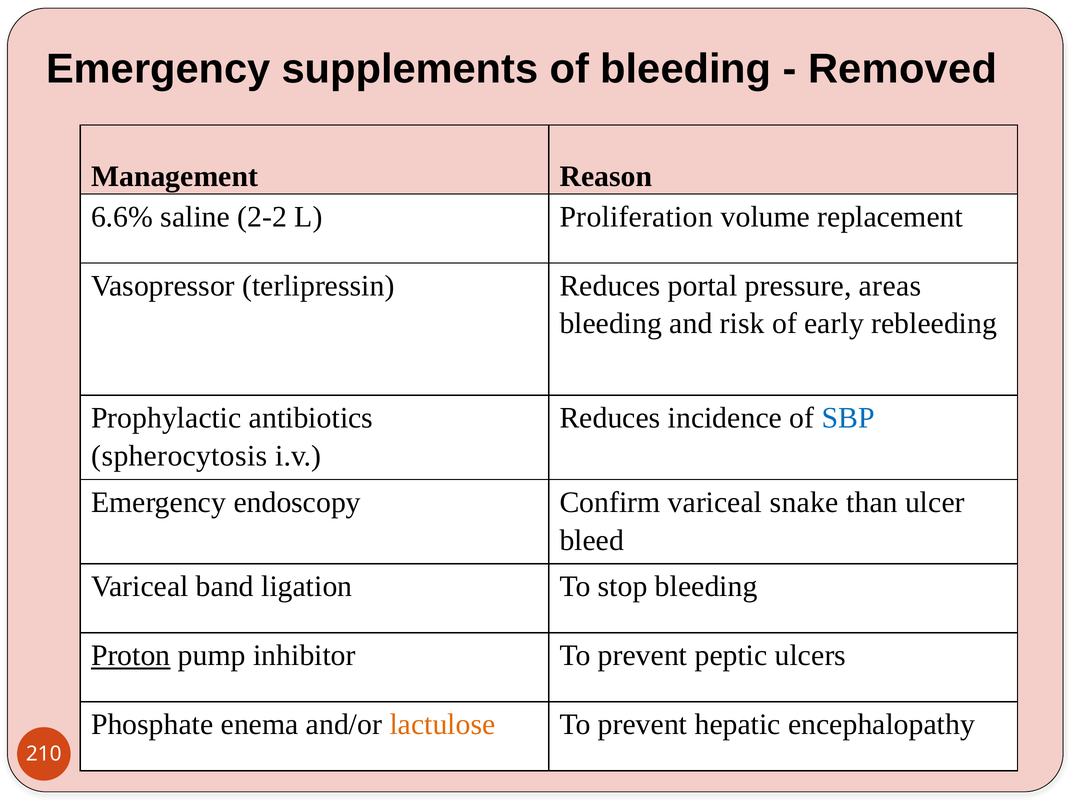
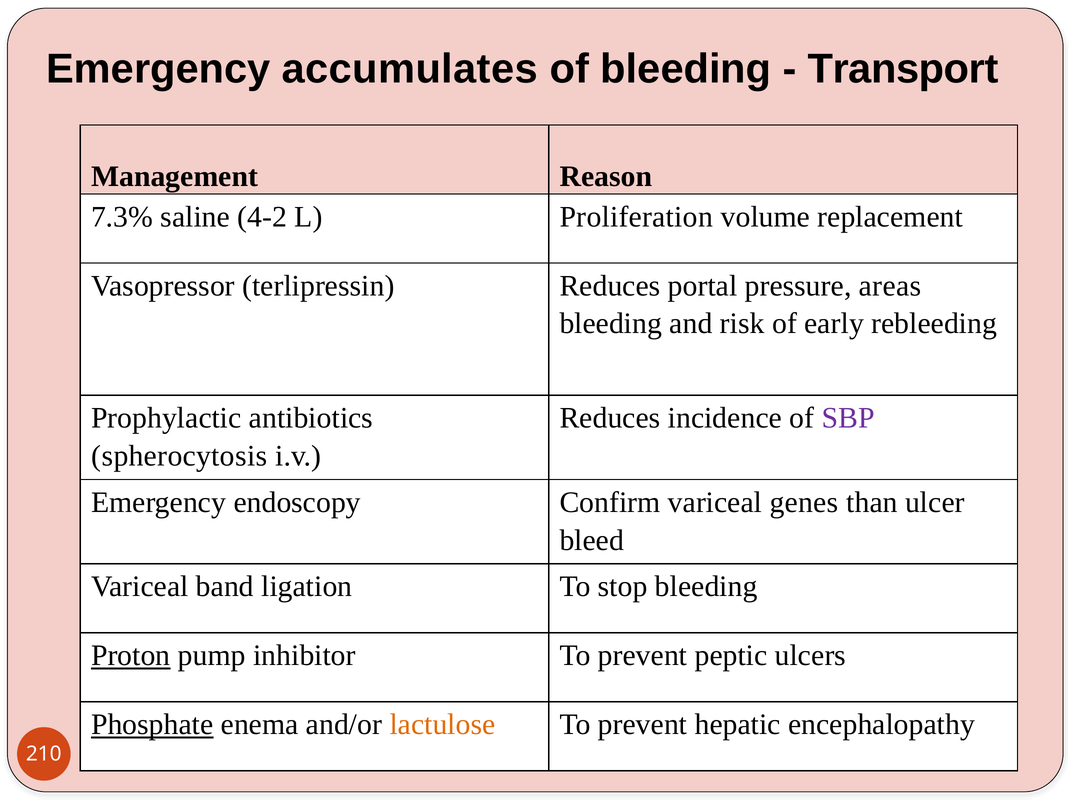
supplements: supplements -> accumulates
Removed: Removed -> Transport
6.6%: 6.6% -> 7.3%
2-2: 2-2 -> 4-2
SBP colour: blue -> purple
snake: snake -> genes
Phosphate underline: none -> present
